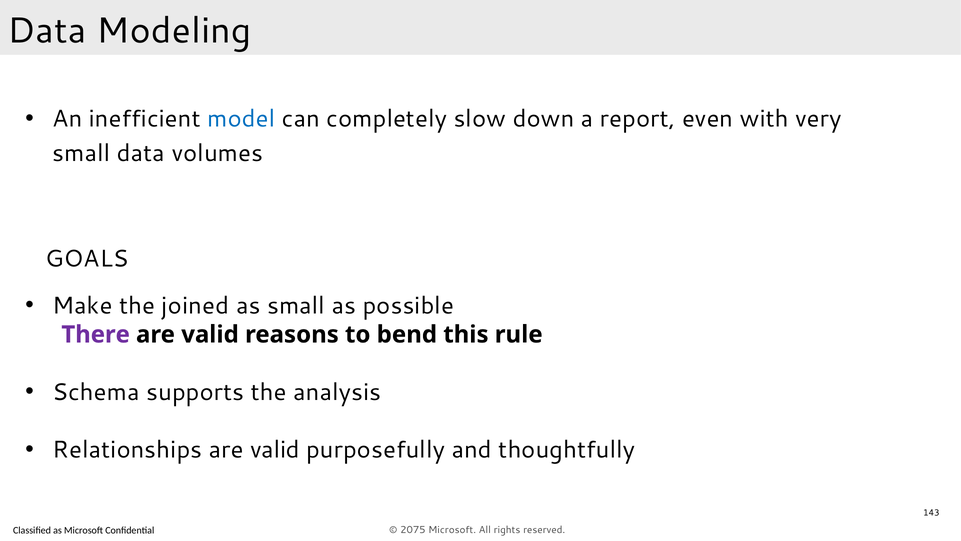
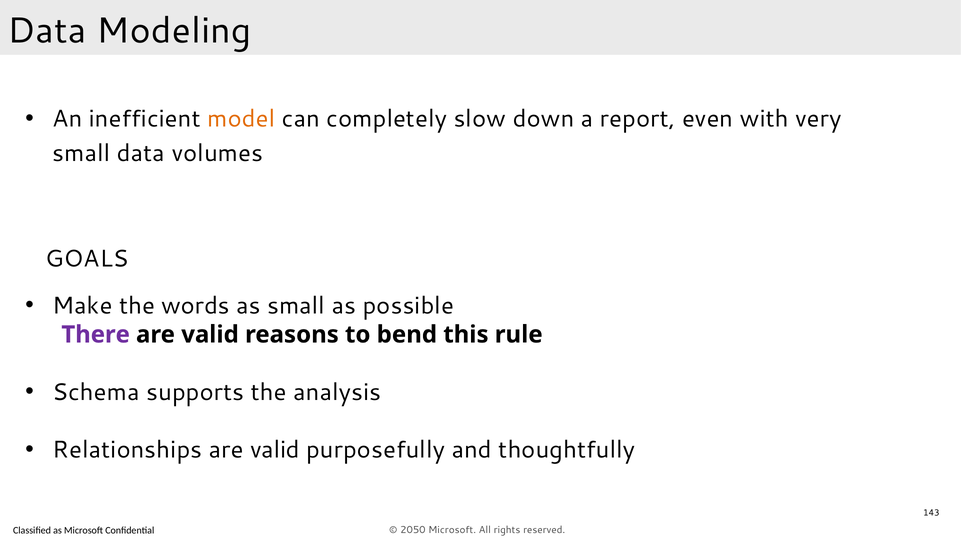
model colour: blue -> orange
joined: joined -> words
2075: 2075 -> 2050
